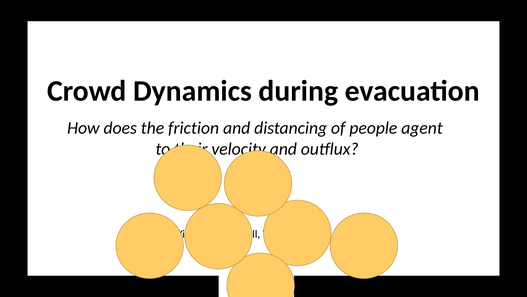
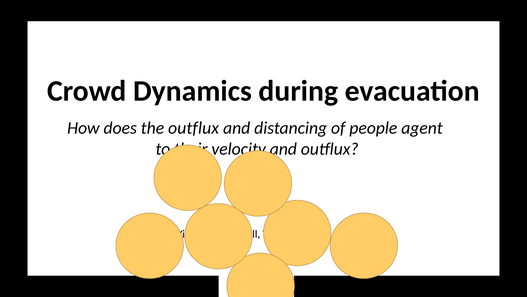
the friction: friction -> outflux
